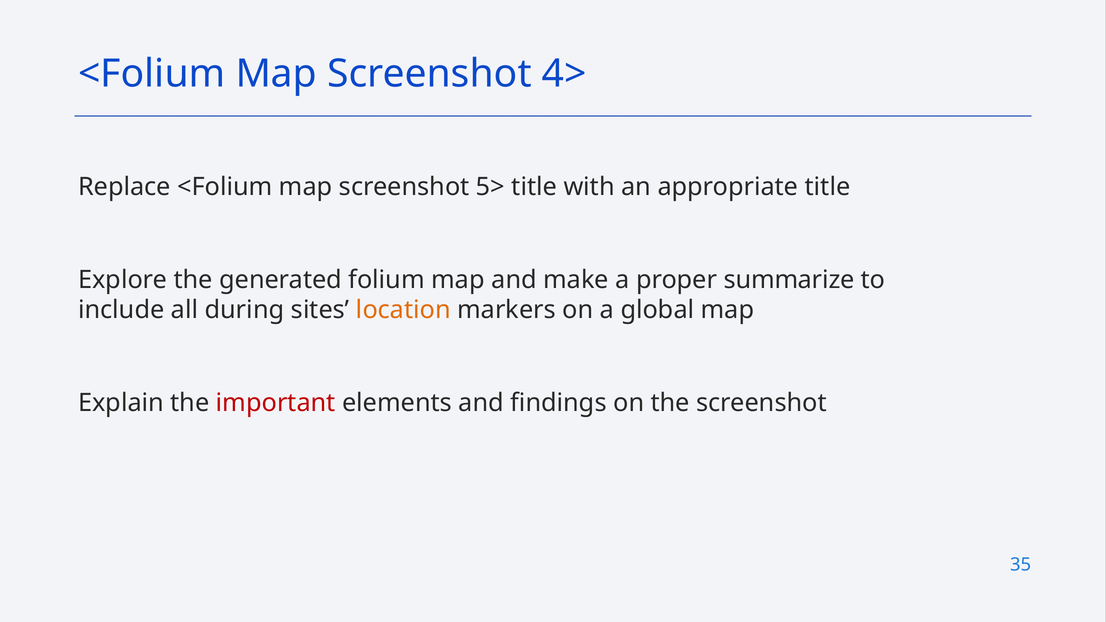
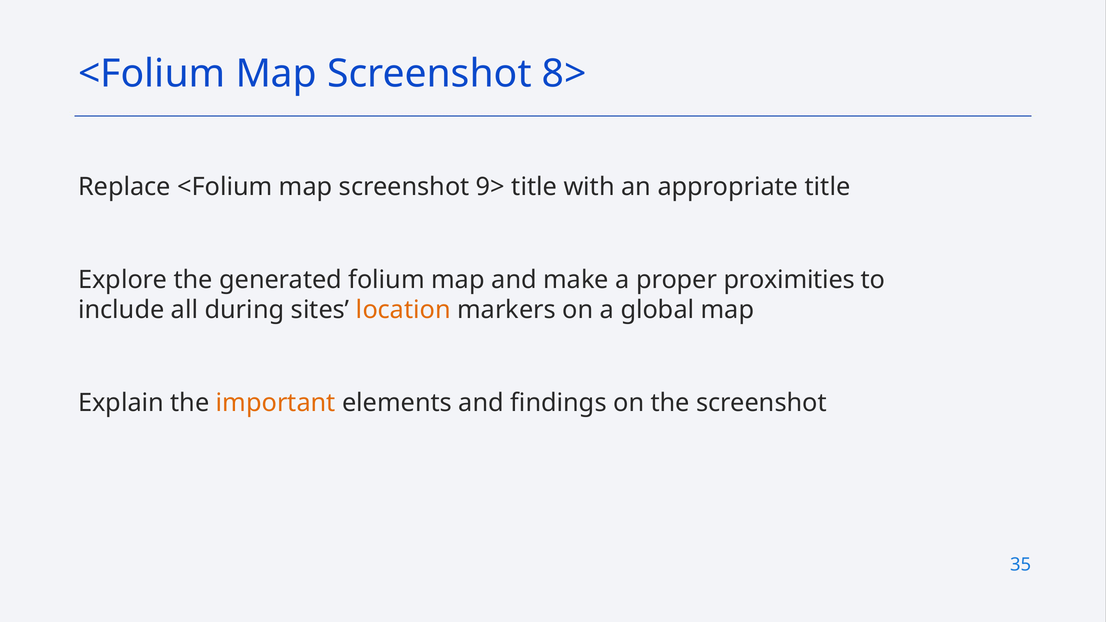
4>: 4> -> 8>
5>: 5> -> 9>
summarize: summarize -> proximities
important colour: red -> orange
